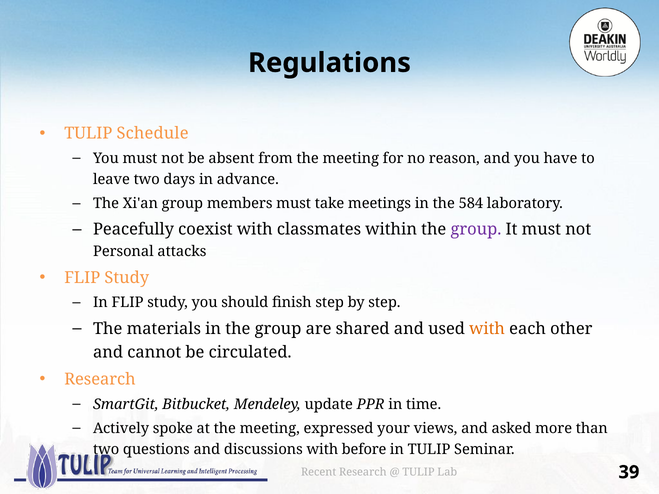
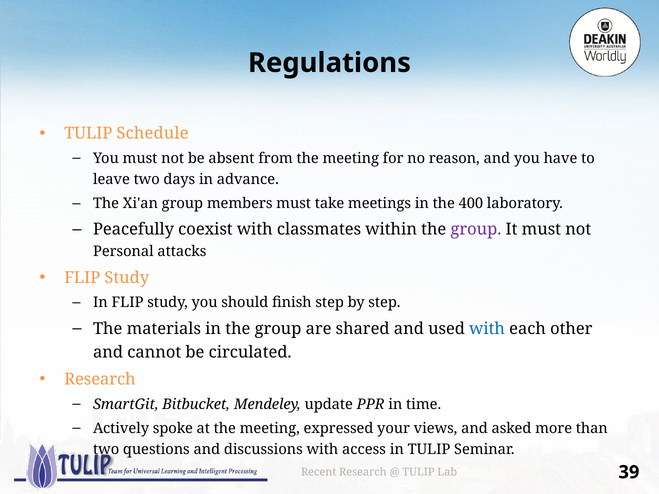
584: 584 -> 400
with at (487, 329) colour: orange -> blue
before: before -> access
